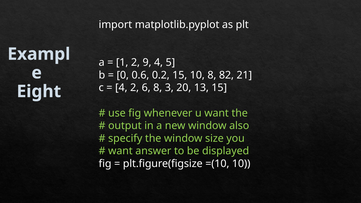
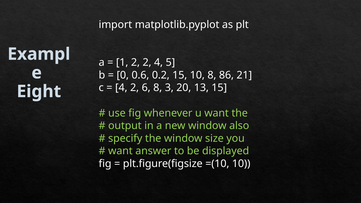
2 9: 9 -> 2
82: 82 -> 86
